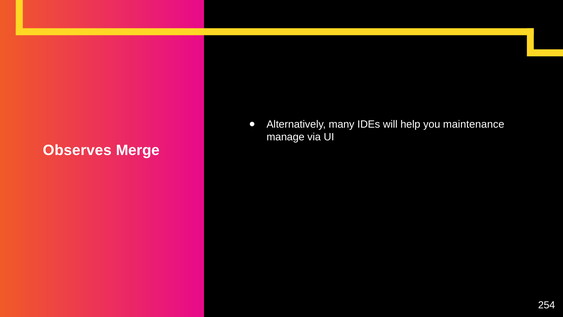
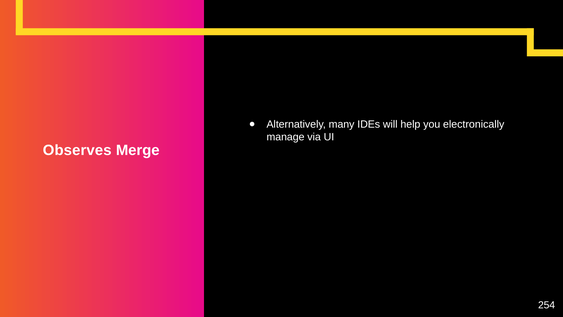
maintenance: maintenance -> electronically
